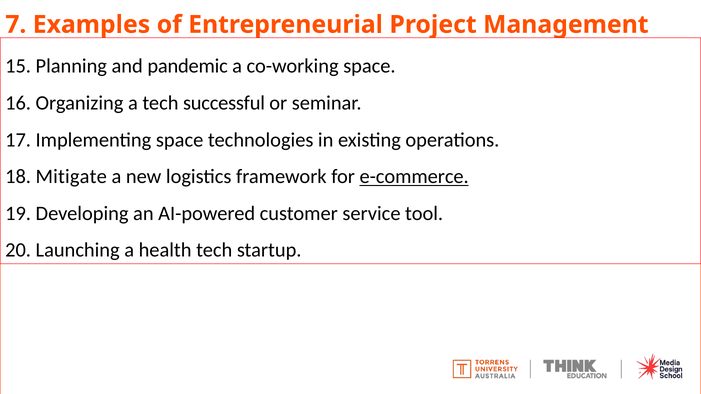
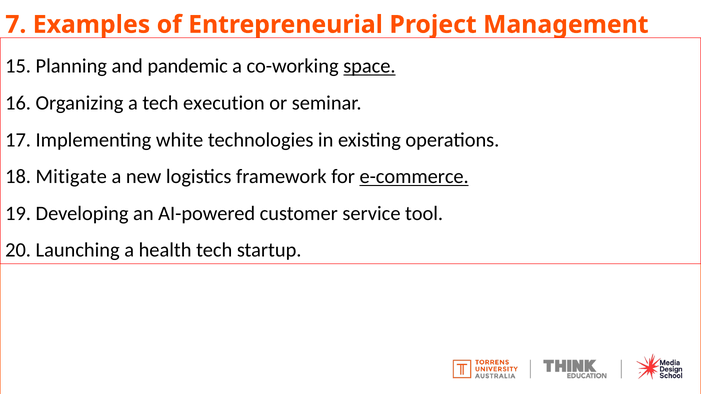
space at (369, 66) underline: none -> present
successful: successful -> execution
Implementing space: space -> white
